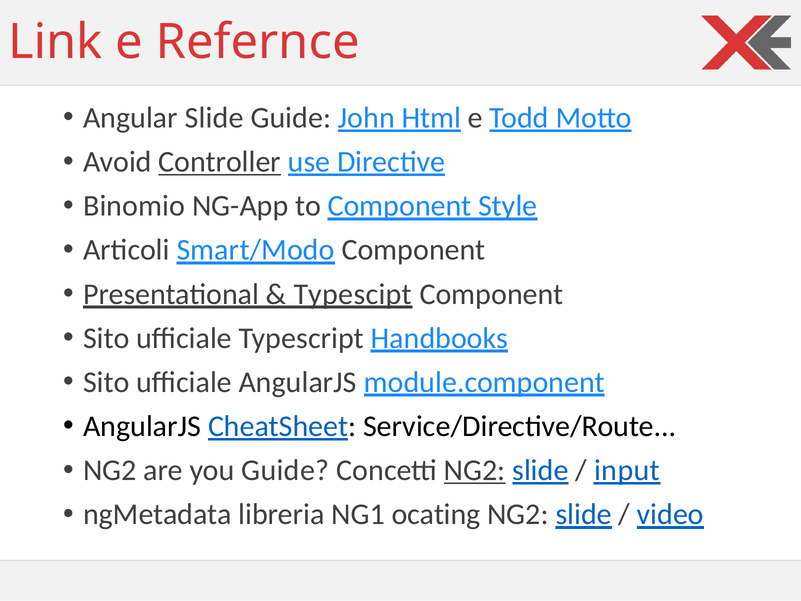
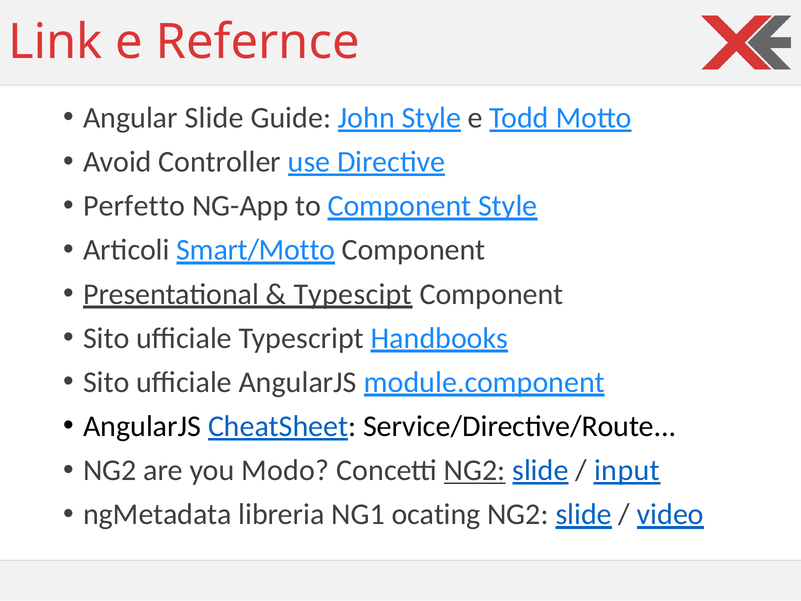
John Html: Html -> Style
Controller underline: present -> none
Binomio: Binomio -> Perfetto
Smart/Modo: Smart/Modo -> Smart/Motto
you Guide: Guide -> Modo
